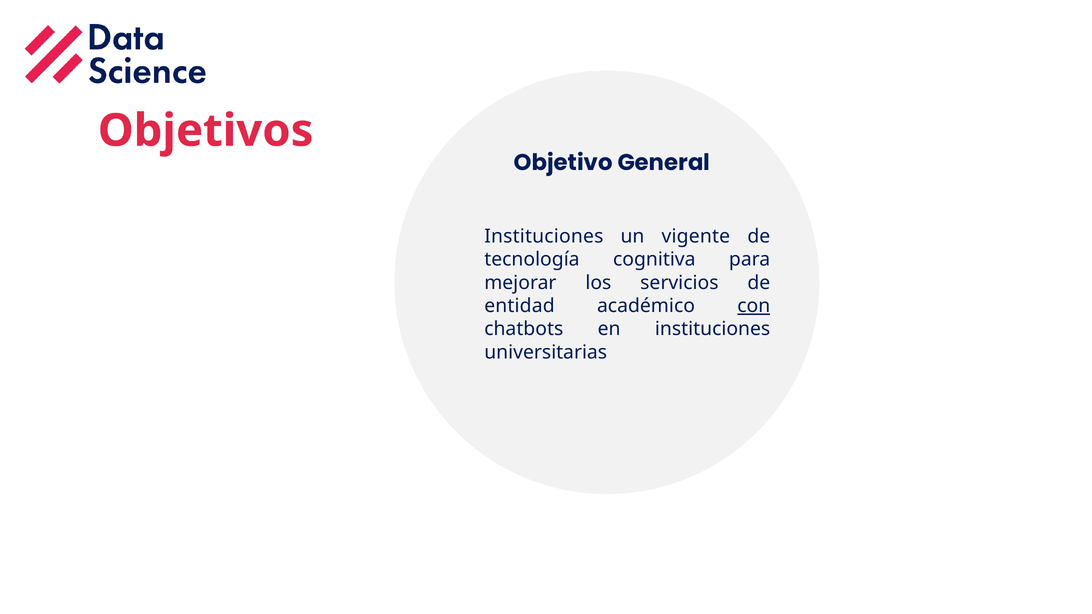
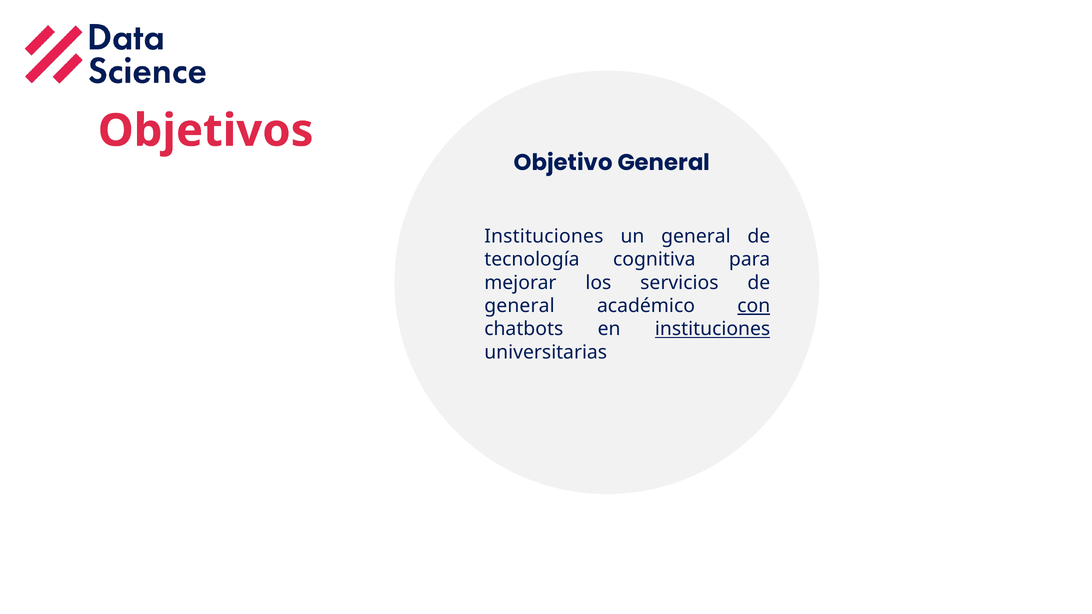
un vigente: vigente -> general
entidad at (519, 306): entidad -> general
instituciones at (713, 329) underline: none -> present
